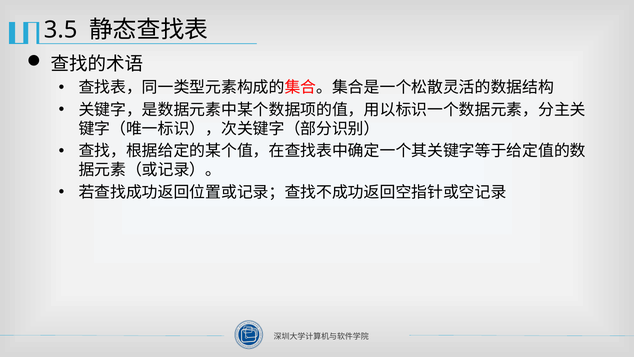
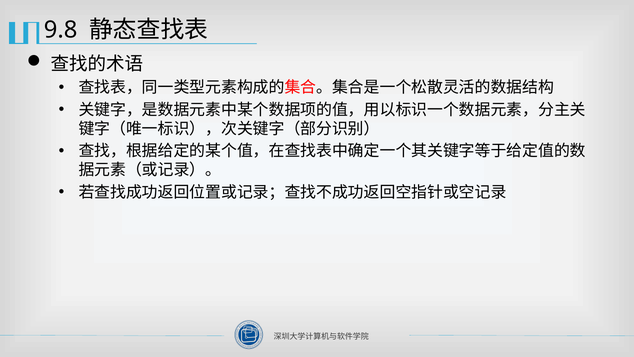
3.5: 3.5 -> 9.8
